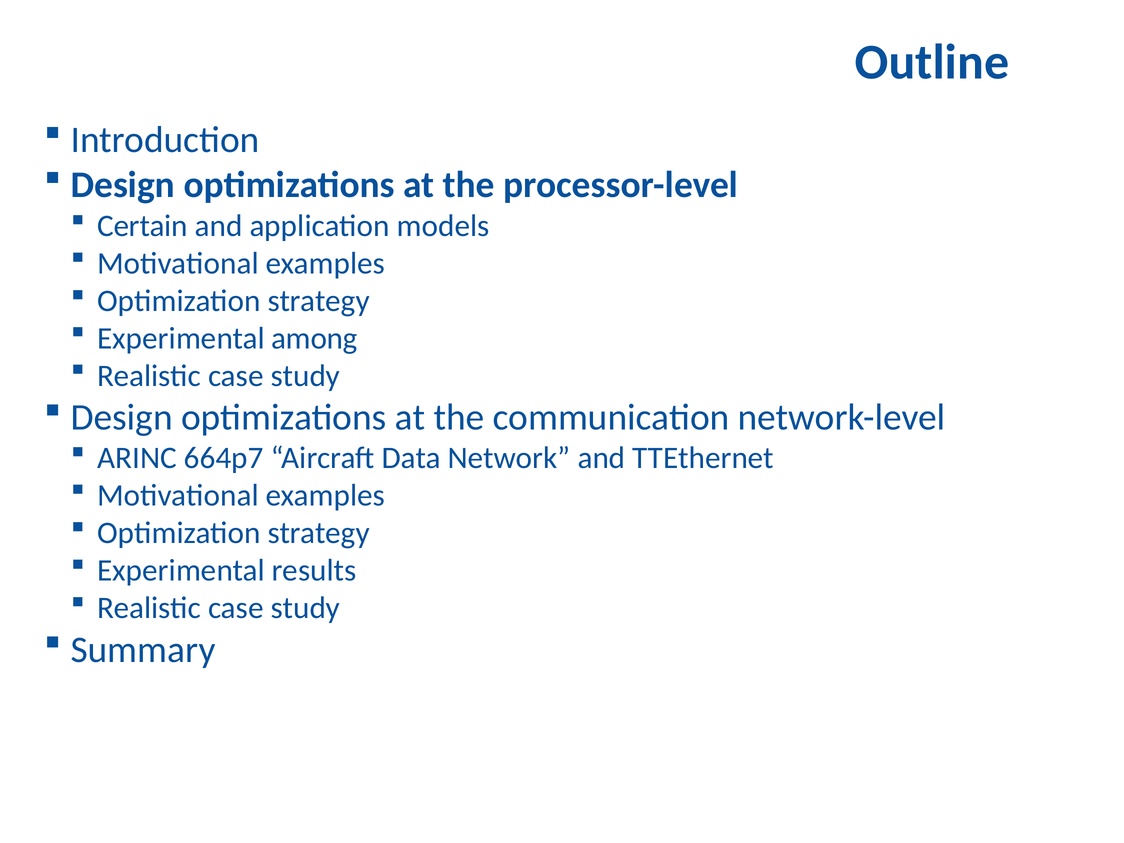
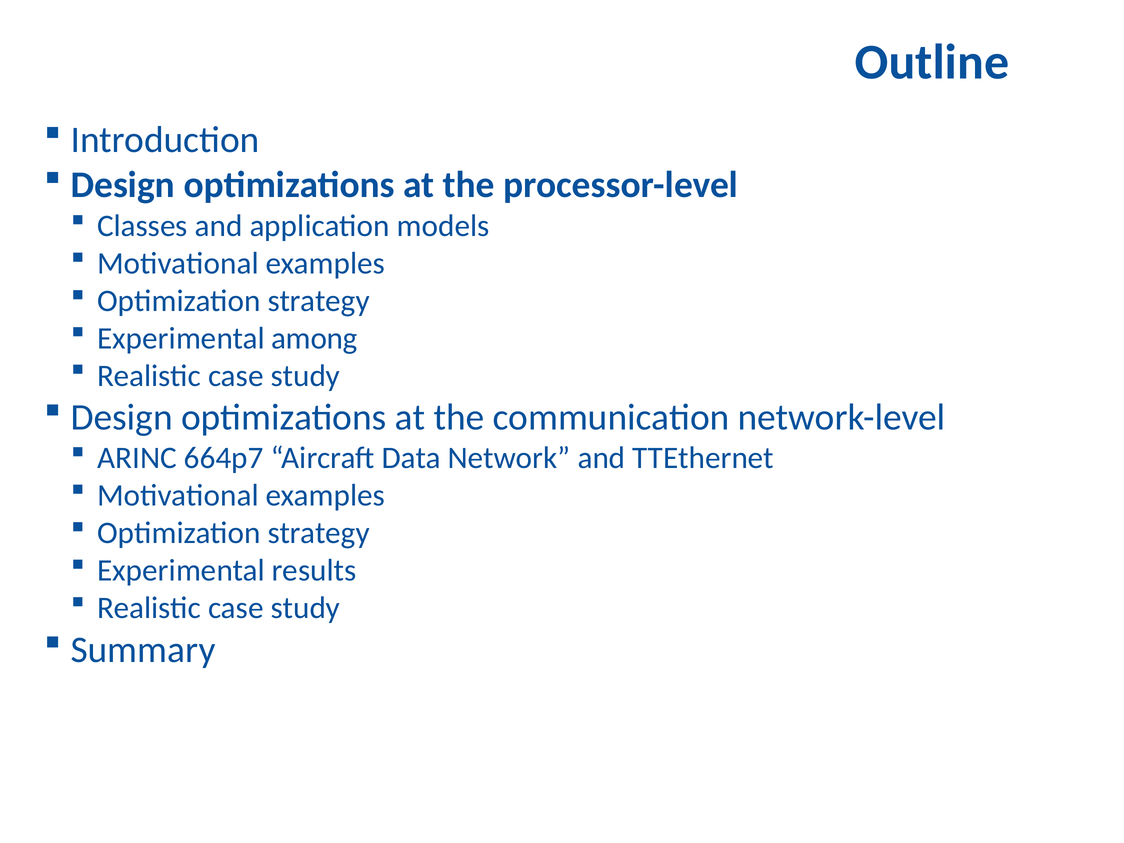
Certain: Certain -> Classes
